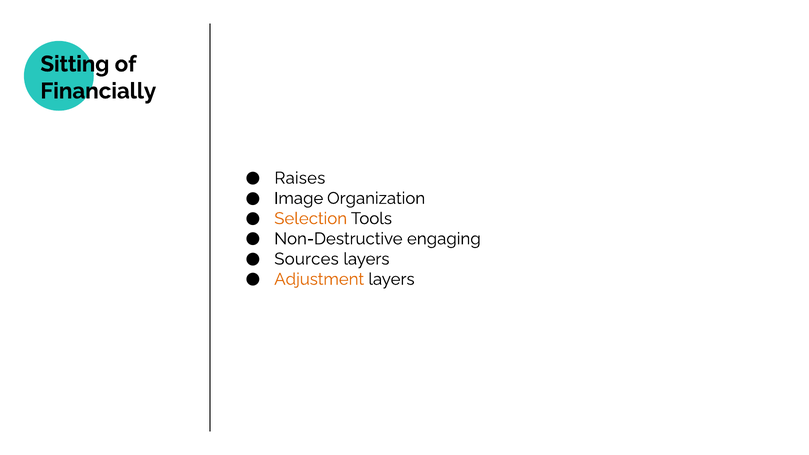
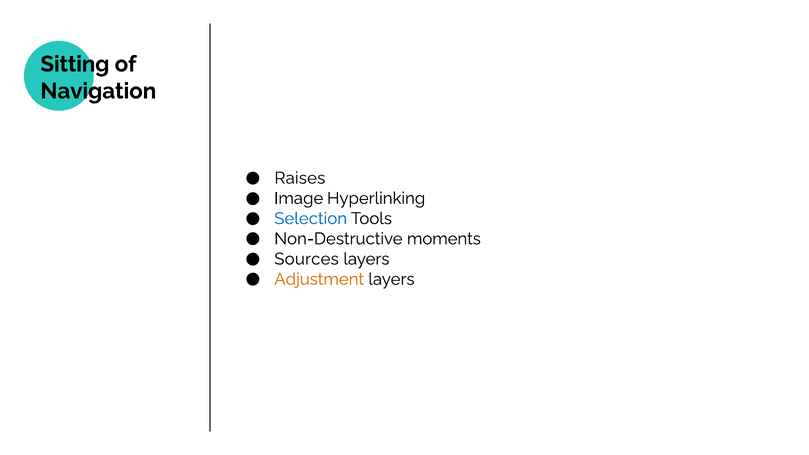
Financially: Financially -> Navigation
Organization: Organization -> Hyperlinking
Selection colour: orange -> blue
engaging: engaging -> moments
